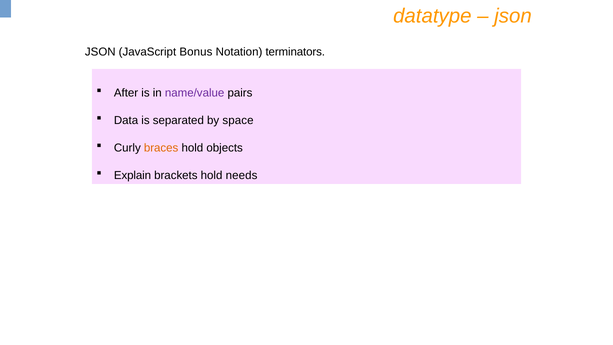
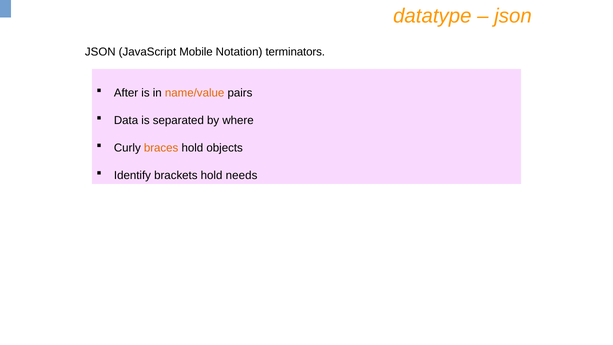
Bonus: Bonus -> Mobile
name/value colour: purple -> orange
space: space -> where
Explain: Explain -> Identify
